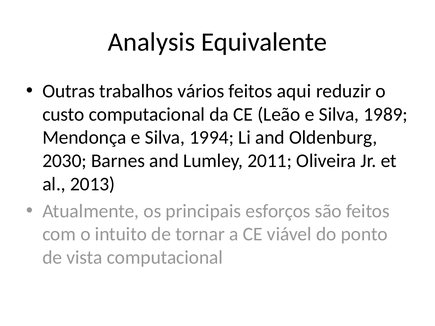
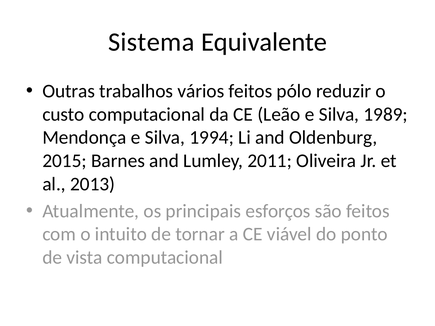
Analysis: Analysis -> Sistema
aqui: aqui -> pólo
2030: 2030 -> 2015
